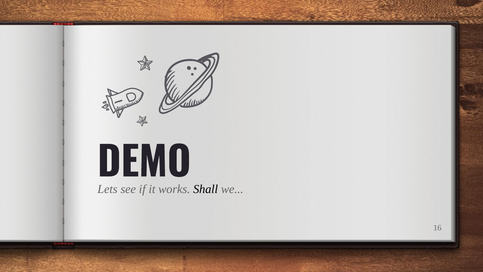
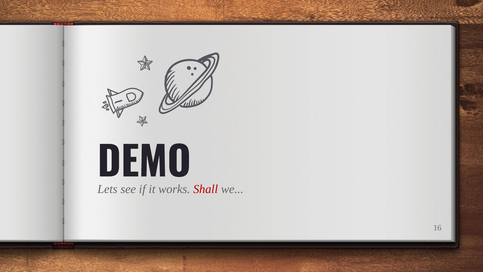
Shall colour: black -> red
